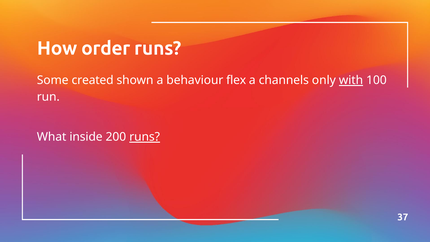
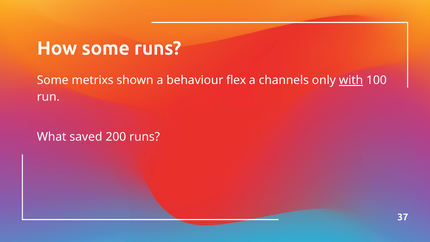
How order: order -> some
created: created -> metrixs
inside: inside -> saved
runs at (145, 137) underline: present -> none
